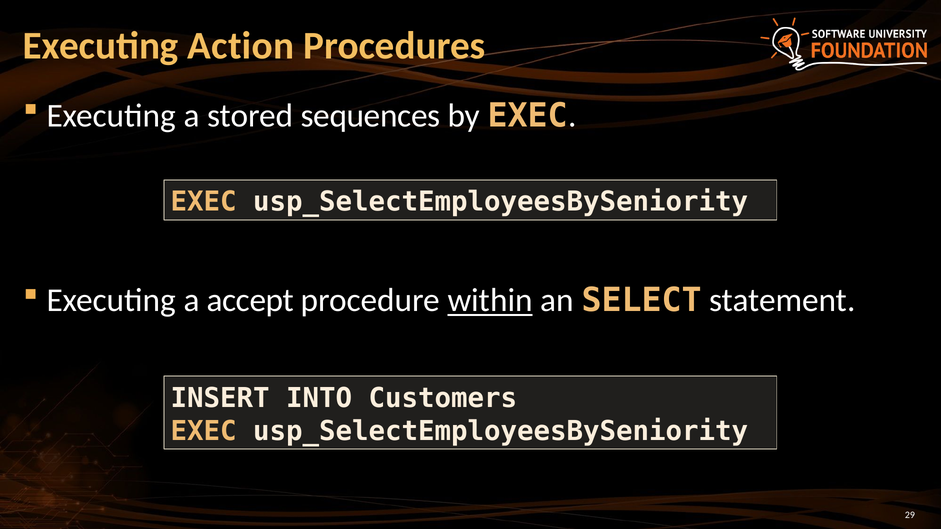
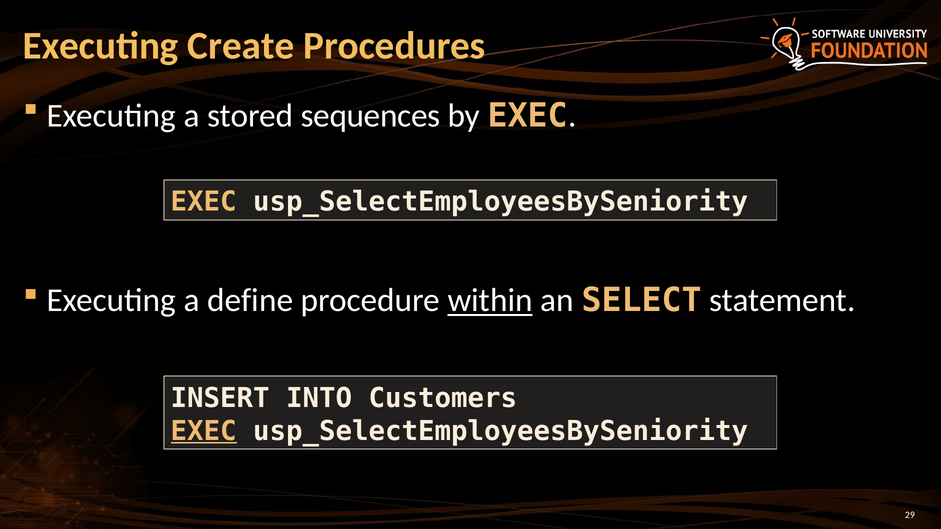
Action: Action -> Create
accept: accept -> define
EXEC at (204, 431) underline: none -> present
